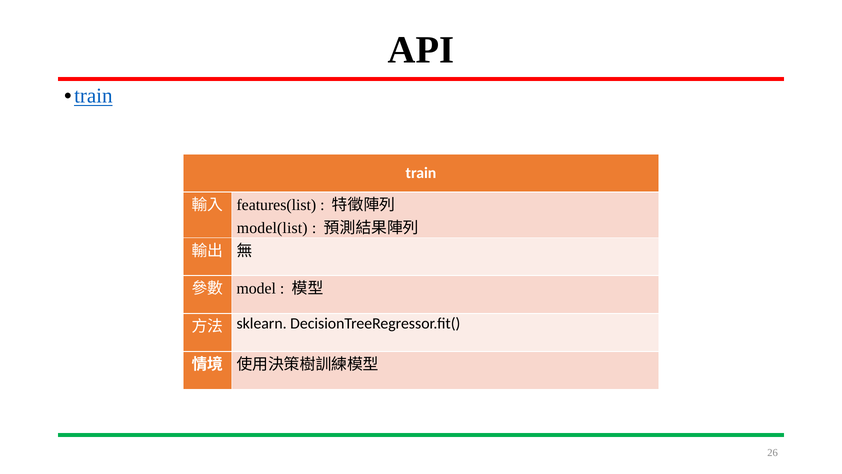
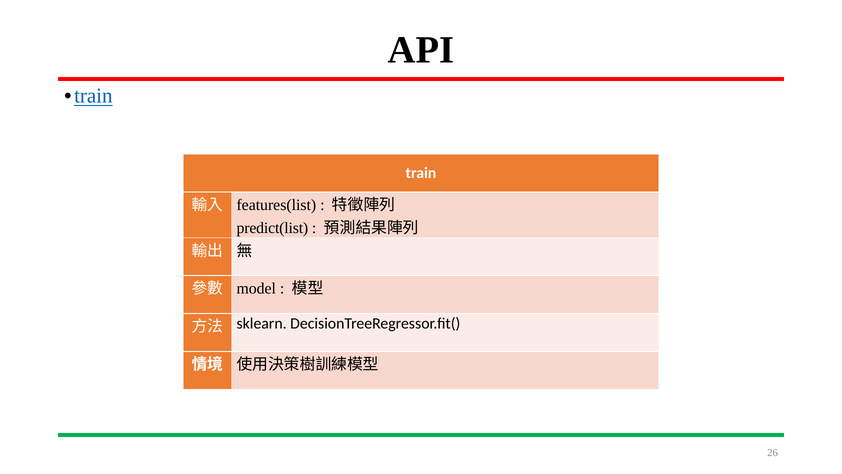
model(list: model(list -> predict(list
